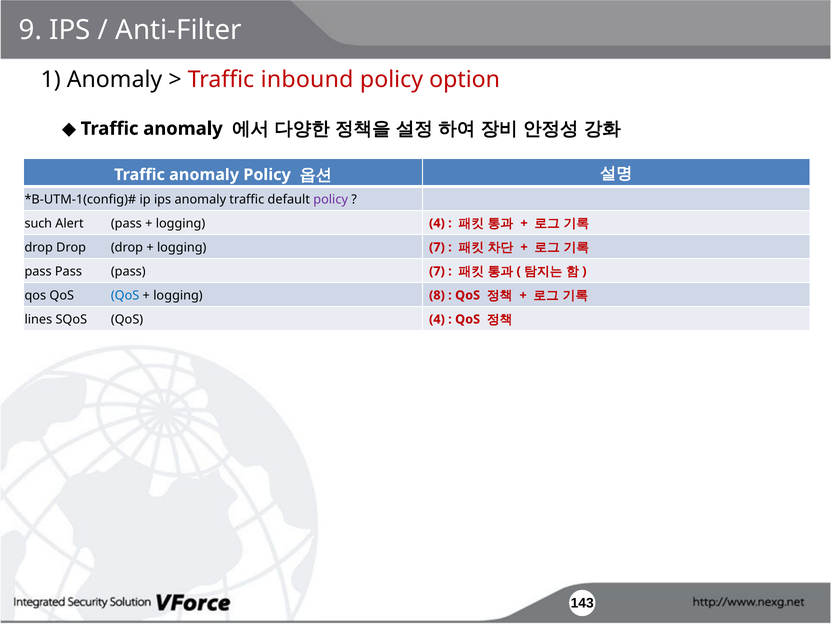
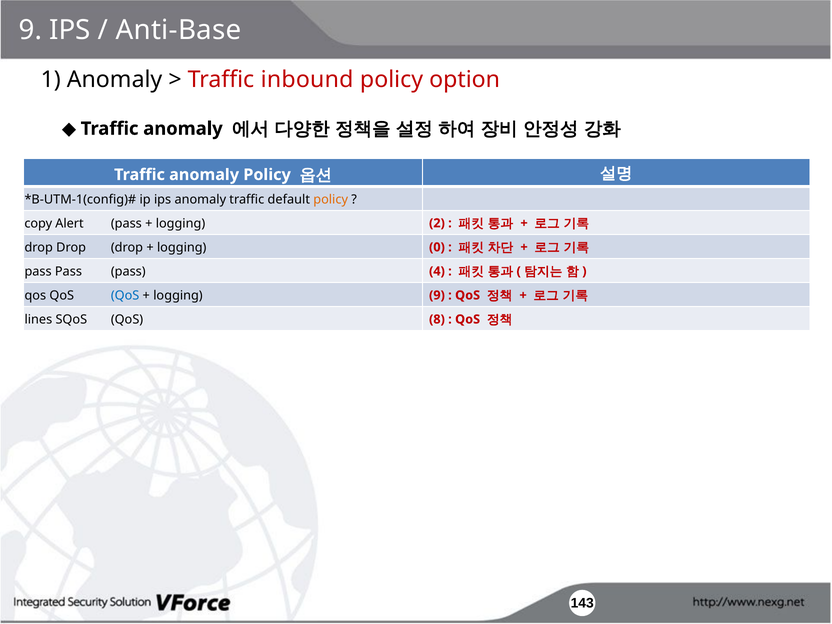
Anti-Filter: Anti-Filter -> Anti-Base
policy at (331, 200) colour: purple -> orange
such: such -> copy
logging 4: 4 -> 2
logging 7: 7 -> 0
pass 7: 7 -> 4
logging 8: 8 -> 9
QoS 4: 4 -> 8
